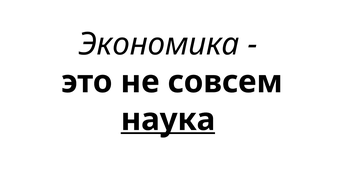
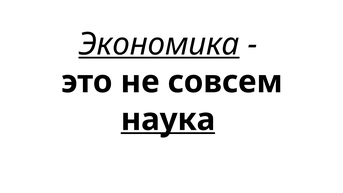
Экономика underline: none -> present
